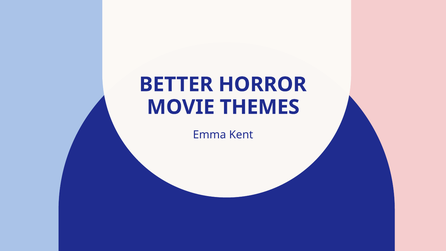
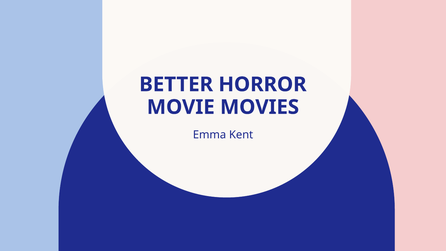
THEMES: THEMES -> MOVIES
